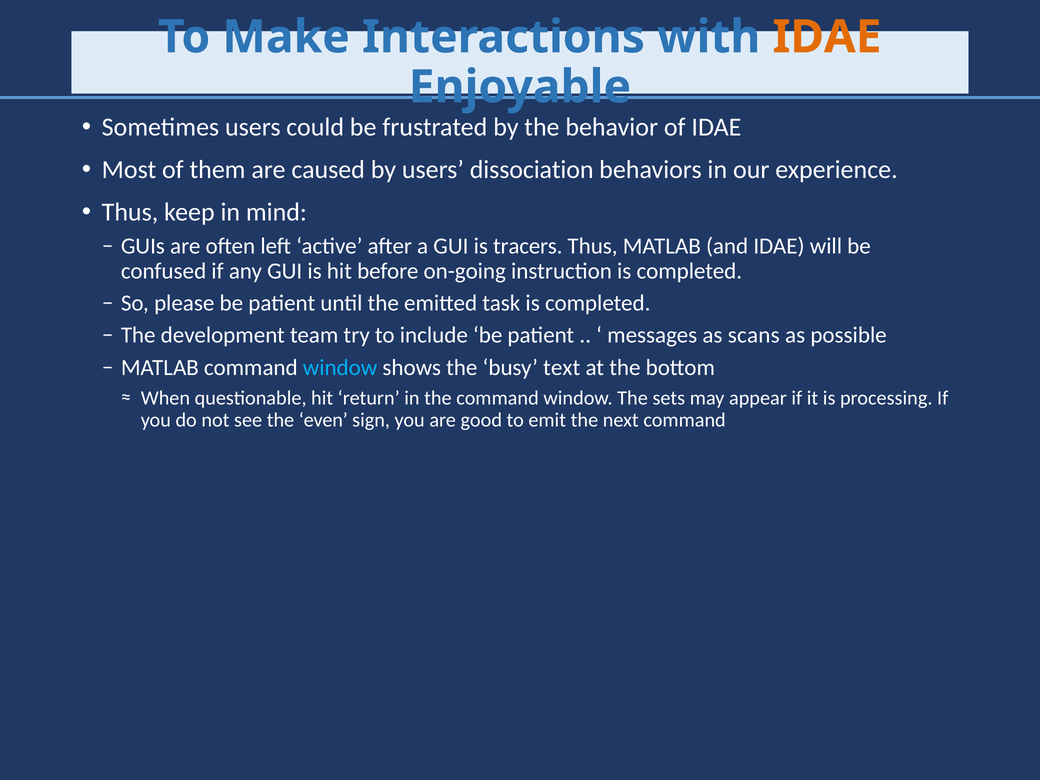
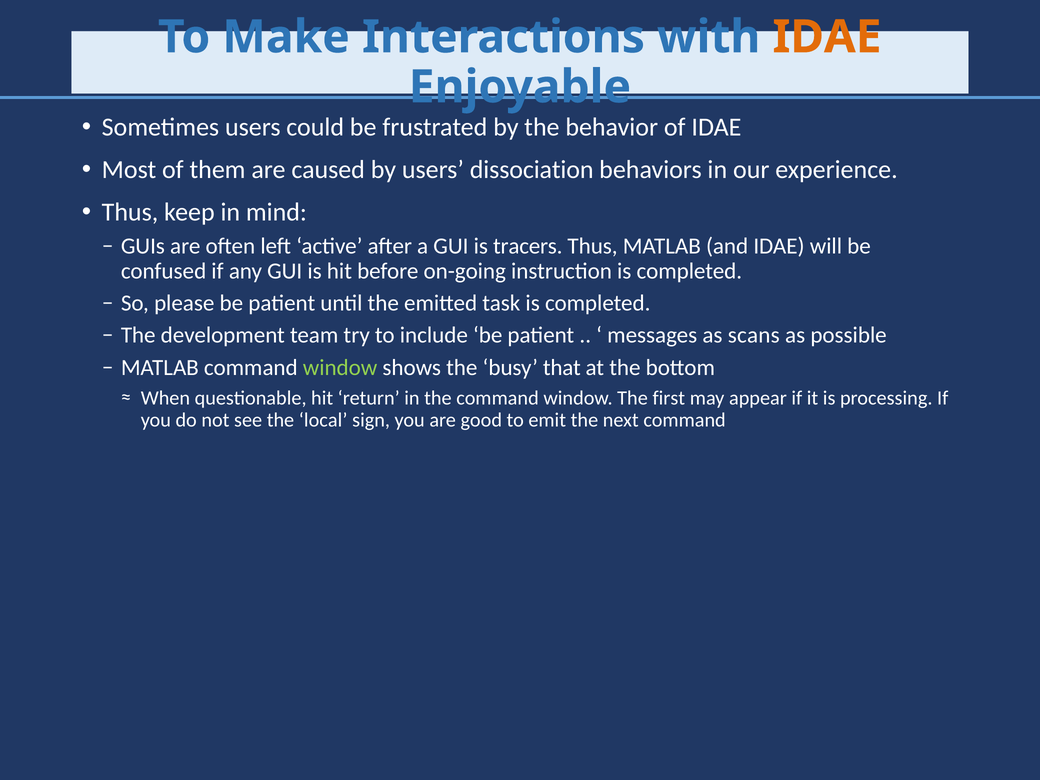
window at (340, 367) colour: light blue -> light green
text: text -> that
sets: sets -> first
even: even -> local
